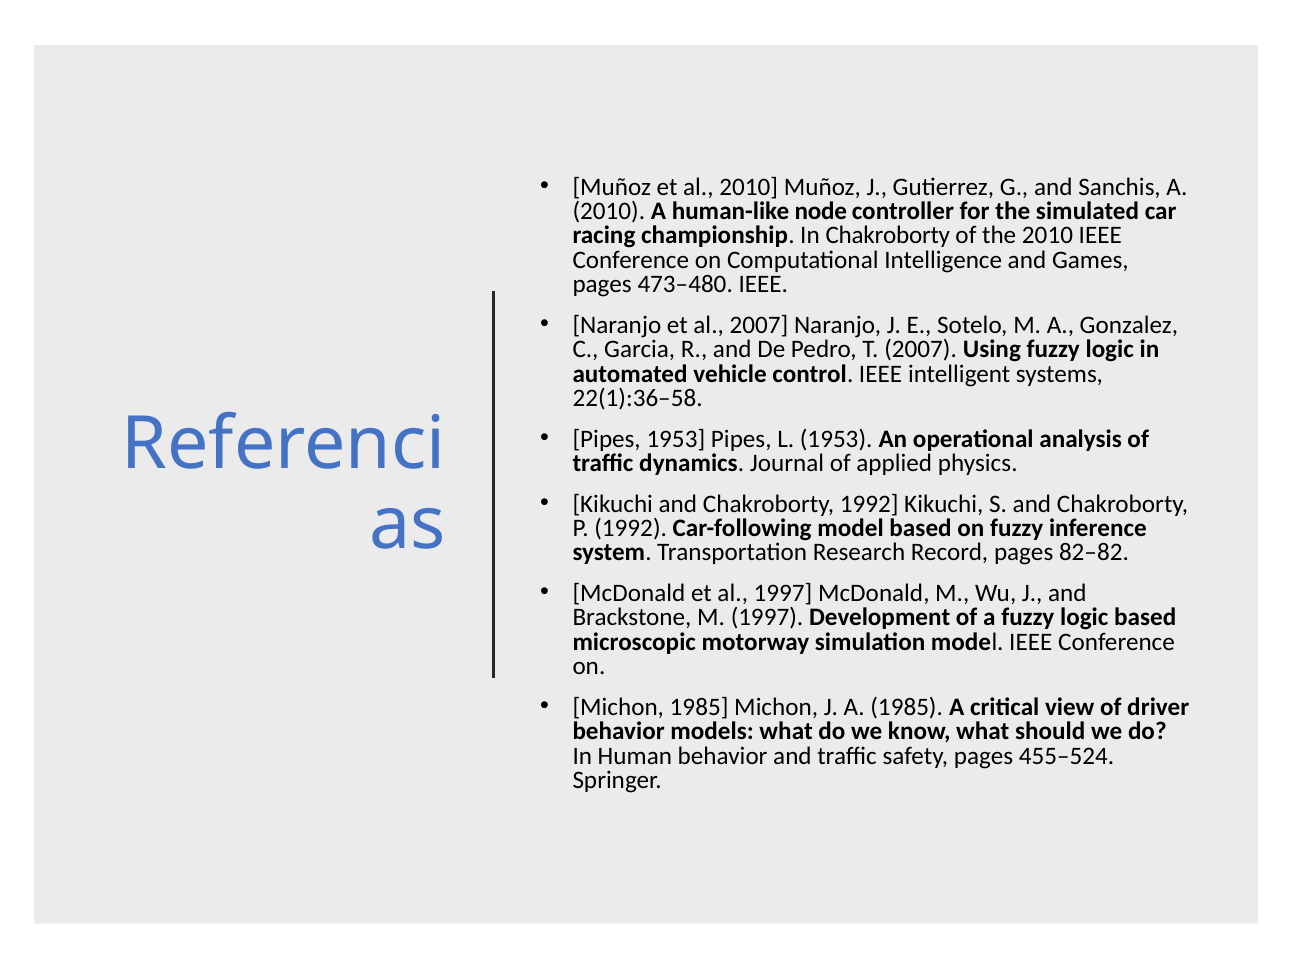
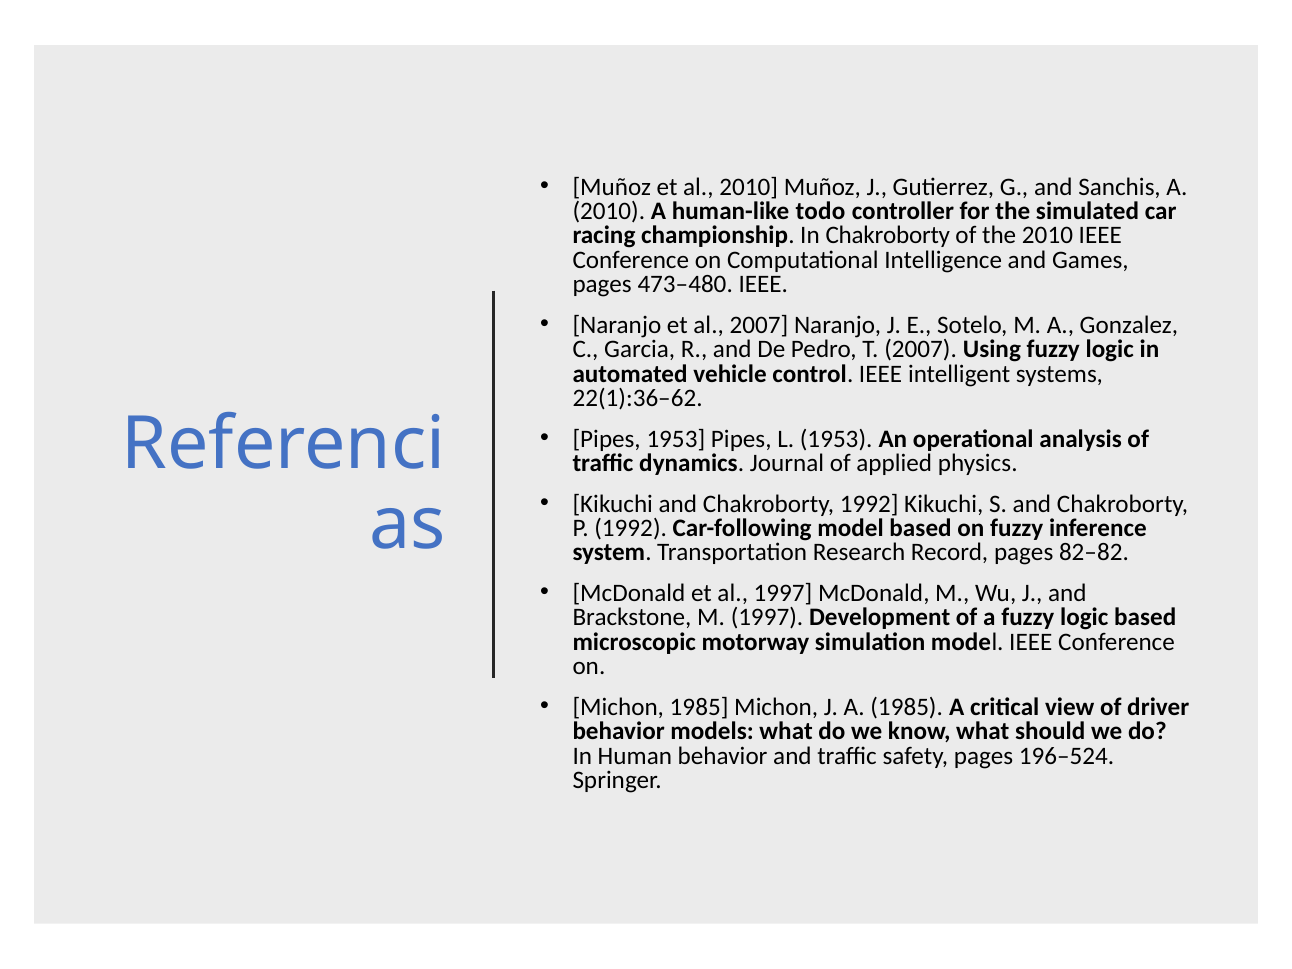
node: node -> todo
22(1):36–58: 22(1):36–58 -> 22(1):36–62
455–524: 455–524 -> 196–524
